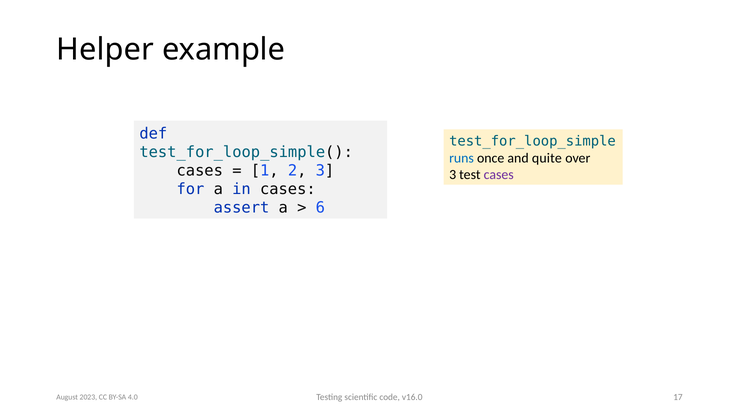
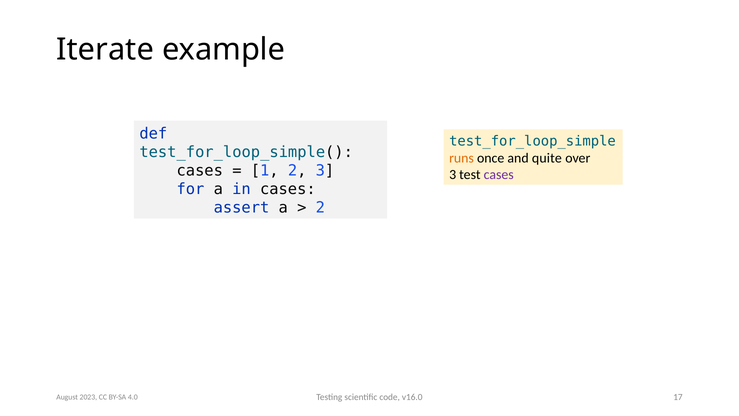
Helper: Helper -> Iterate
runs colour: blue -> orange
6 at (320, 208): 6 -> 2
